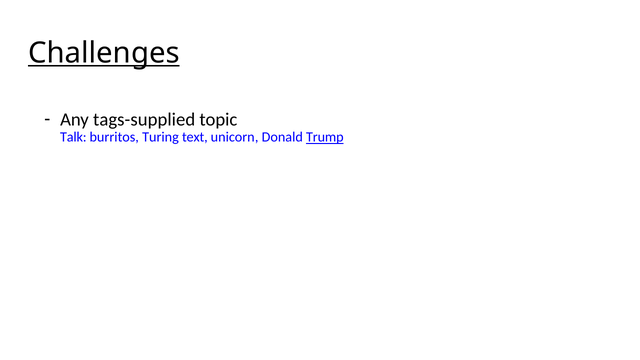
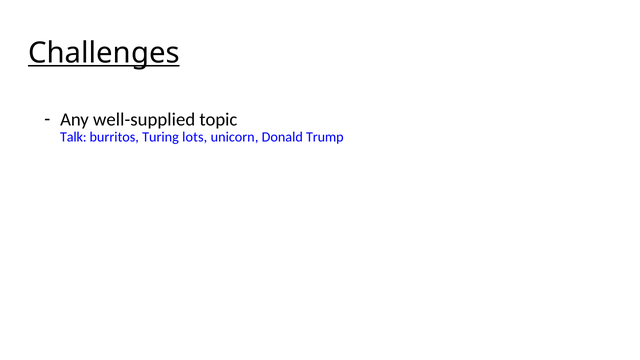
tags-supplied: tags-supplied -> well-supplied
text: text -> lots
Trump underline: present -> none
